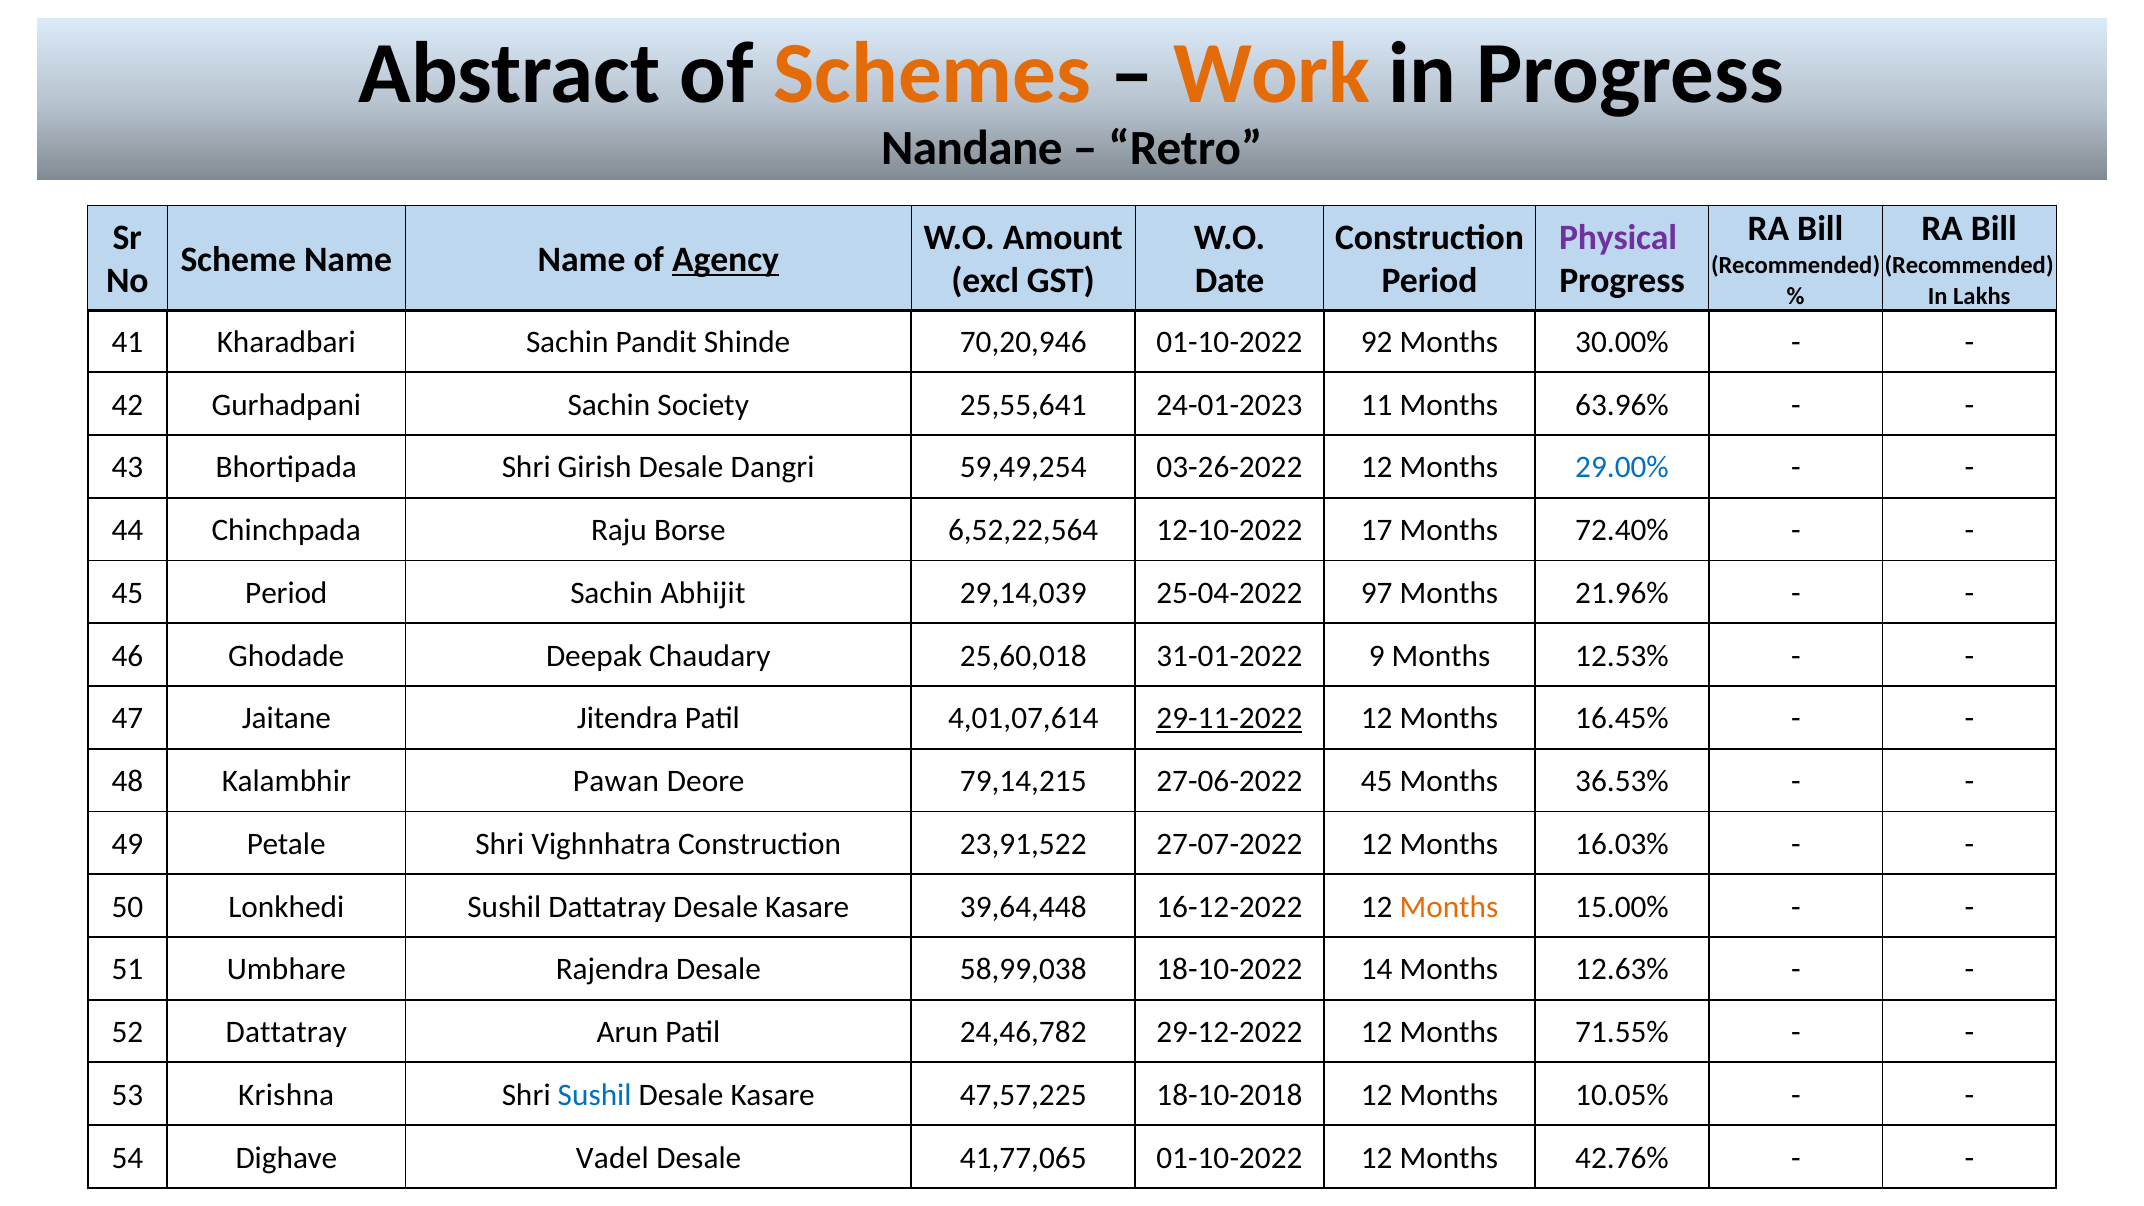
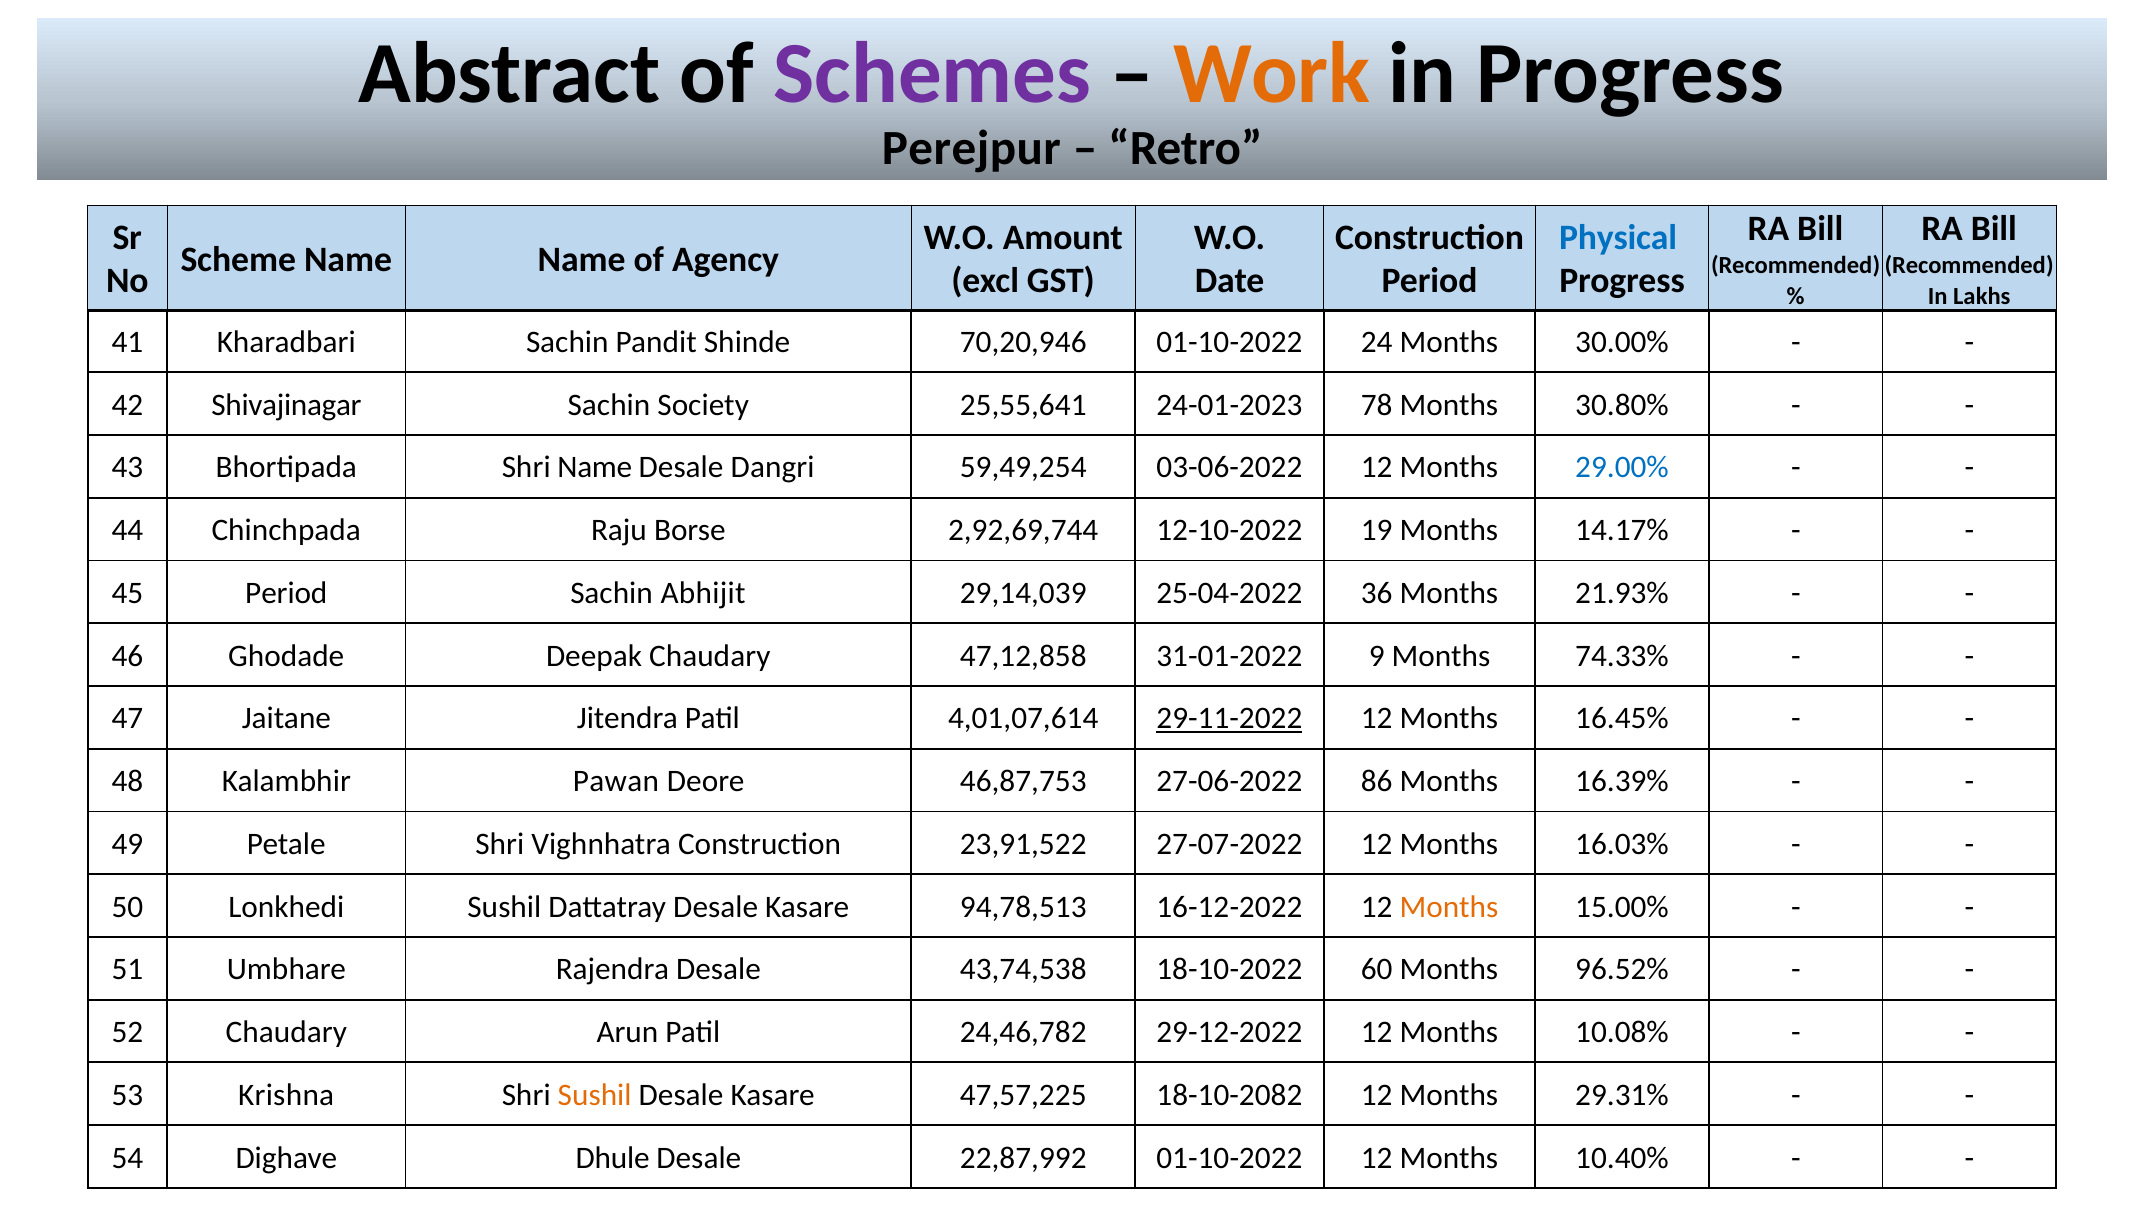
Schemes colour: orange -> purple
Nandane: Nandane -> Perejpur
Physical colour: purple -> blue
Agency underline: present -> none
92: 92 -> 24
Gurhadpani: Gurhadpani -> Shivajinagar
11: 11 -> 78
63.96%: 63.96% -> 30.80%
Shri Girish: Girish -> Name
03-26-2022: 03-26-2022 -> 03-06-2022
6,52,22,564: 6,52,22,564 -> 2,92,69,744
17: 17 -> 19
72.40%: 72.40% -> 14.17%
97: 97 -> 36
21.96%: 21.96% -> 21.93%
25,60,018: 25,60,018 -> 47,12,858
12.53%: 12.53% -> 74.33%
79,14,215: 79,14,215 -> 46,87,753
27-06-2022 45: 45 -> 86
36.53%: 36.53% -> 16.39%
39,64,448: 39,64,448 -> 94,78,513
58,99,038: 58,99,038 -> 43,74,538
14: 14 -> 60
12.63%: 12.63% -> 96.52%
52 Dattatray: Dattatray -> Chaudary
71.55%: 71.55% -> 10.08%
Sushil at (595, 1095) colour: blue -> orange
18-10-2018: 18-10-2018 -> 18-10-2082
10.05%: 10.05% -> 29.31%
Vadel: Vadel -> Dhule
41,77,065: 41,77,065 -> 22,87,992
42.76%: 42.76% -> 10.40%
